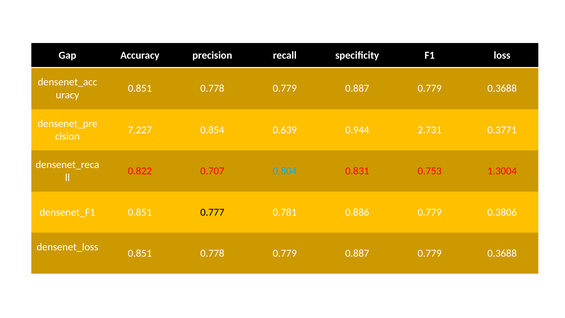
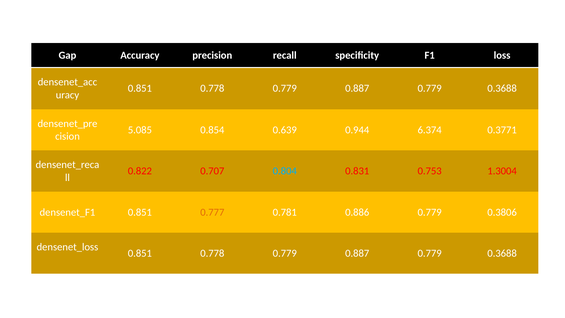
7.227: 7.227 -> 5.085
2.731: 2.731 -> 6.374
0.777 colour: black -> orange
